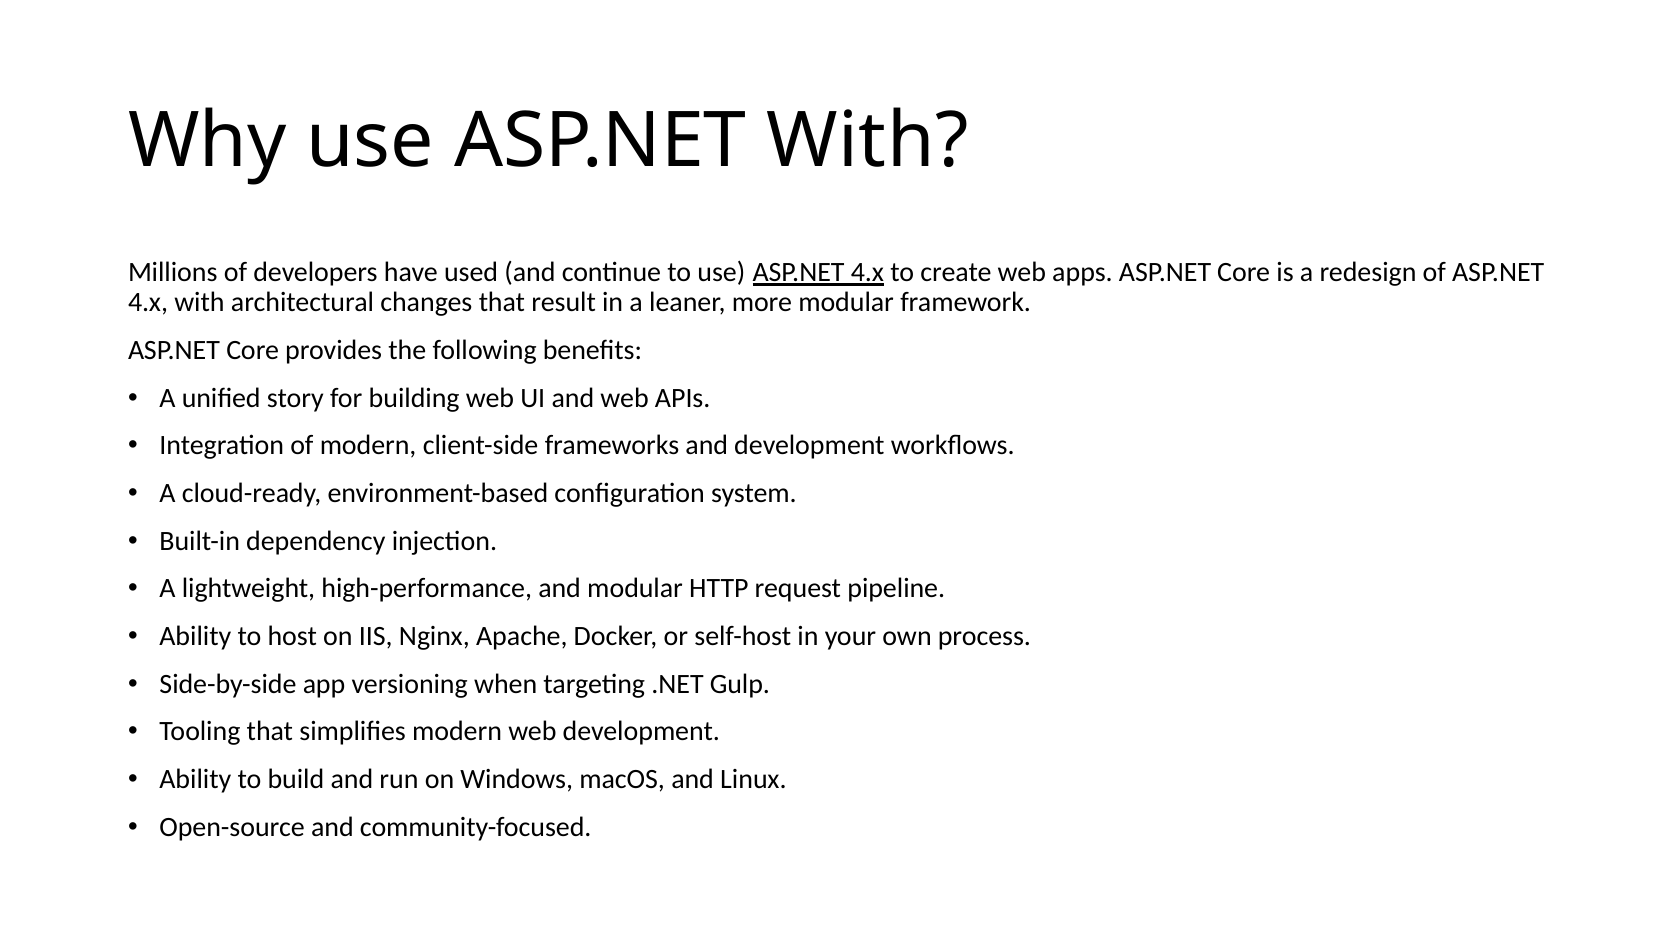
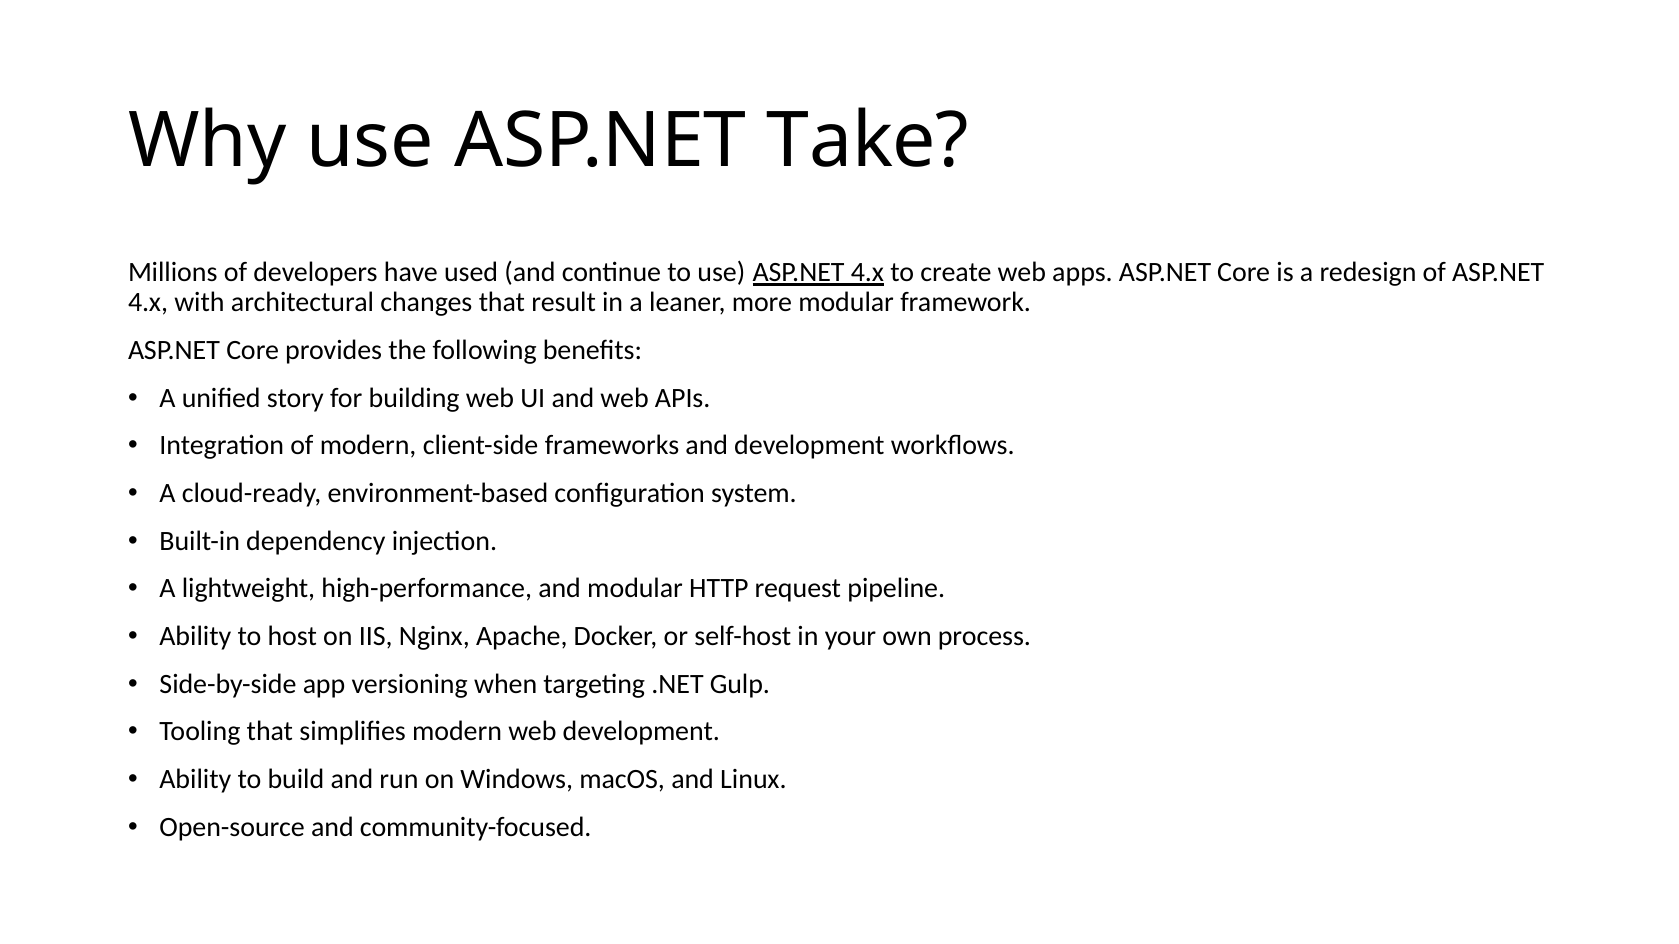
ASP.NET With: With -> Take
